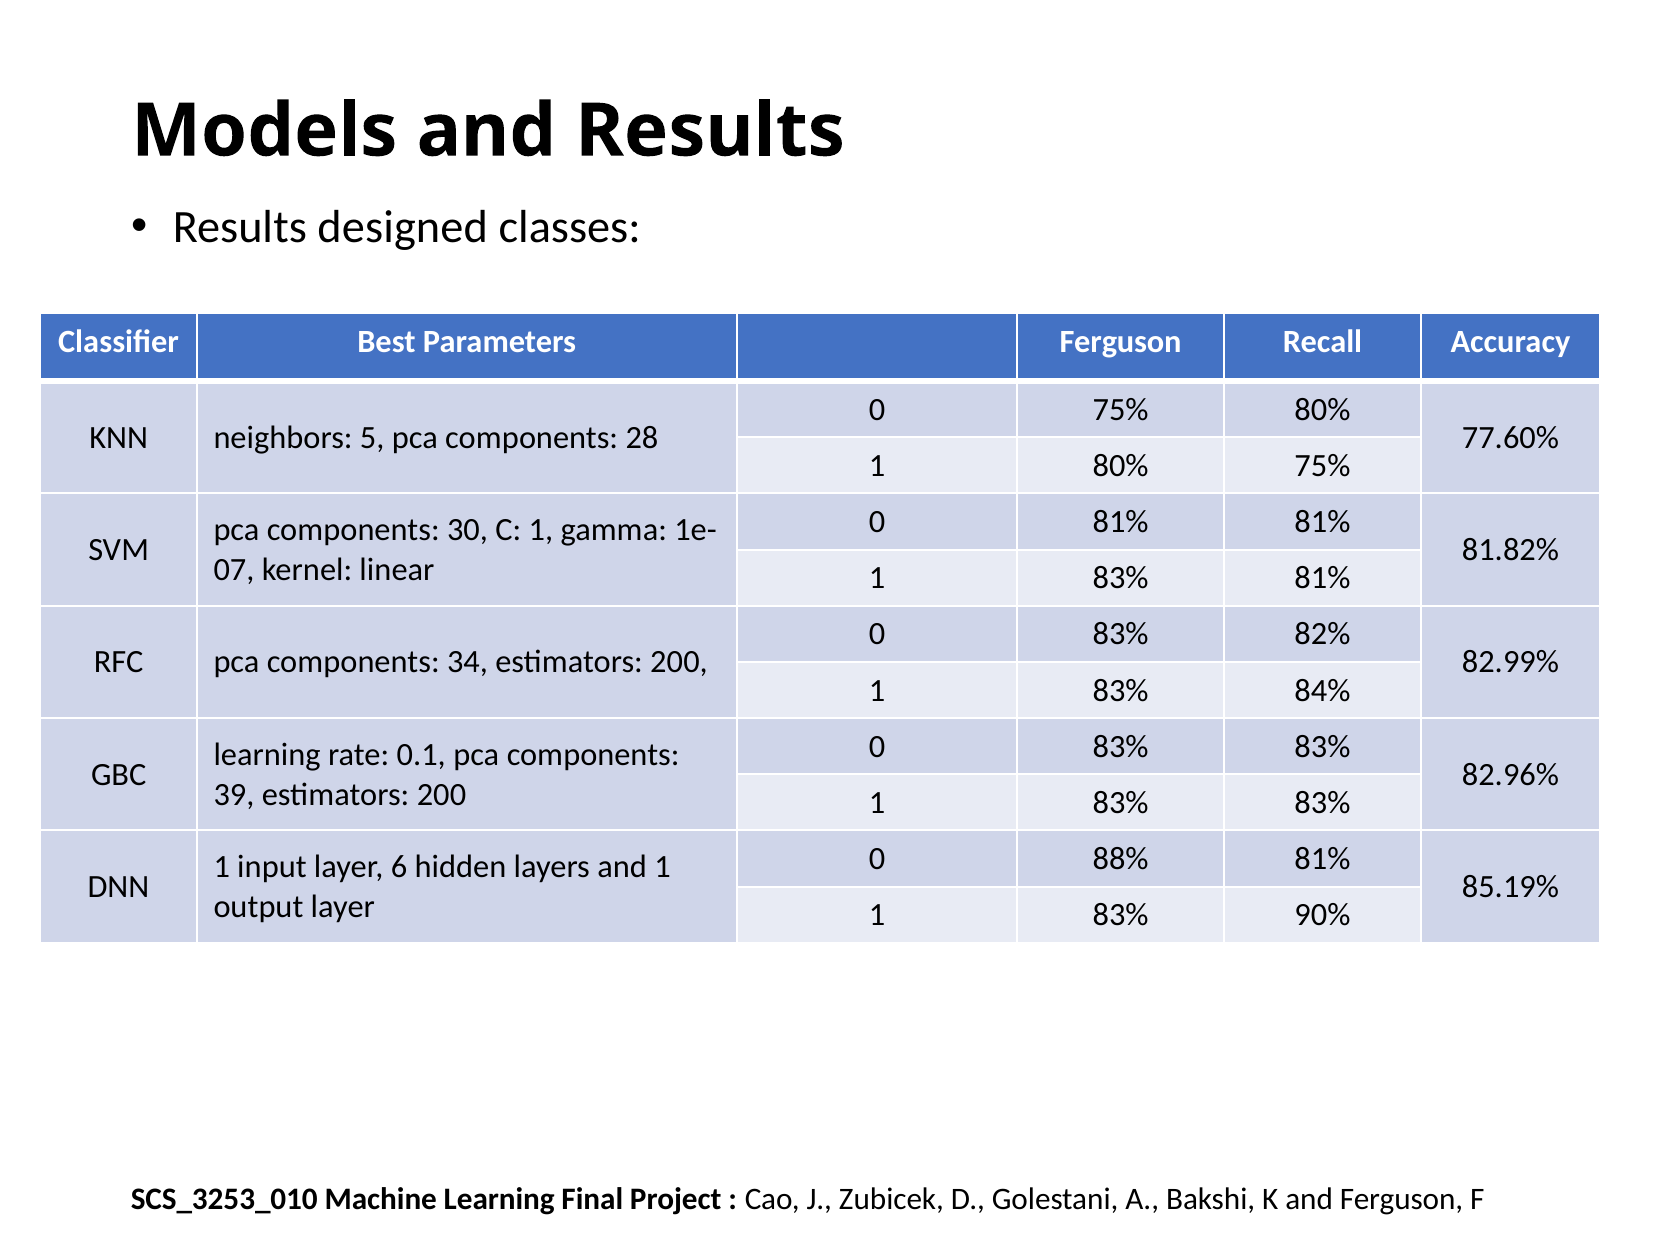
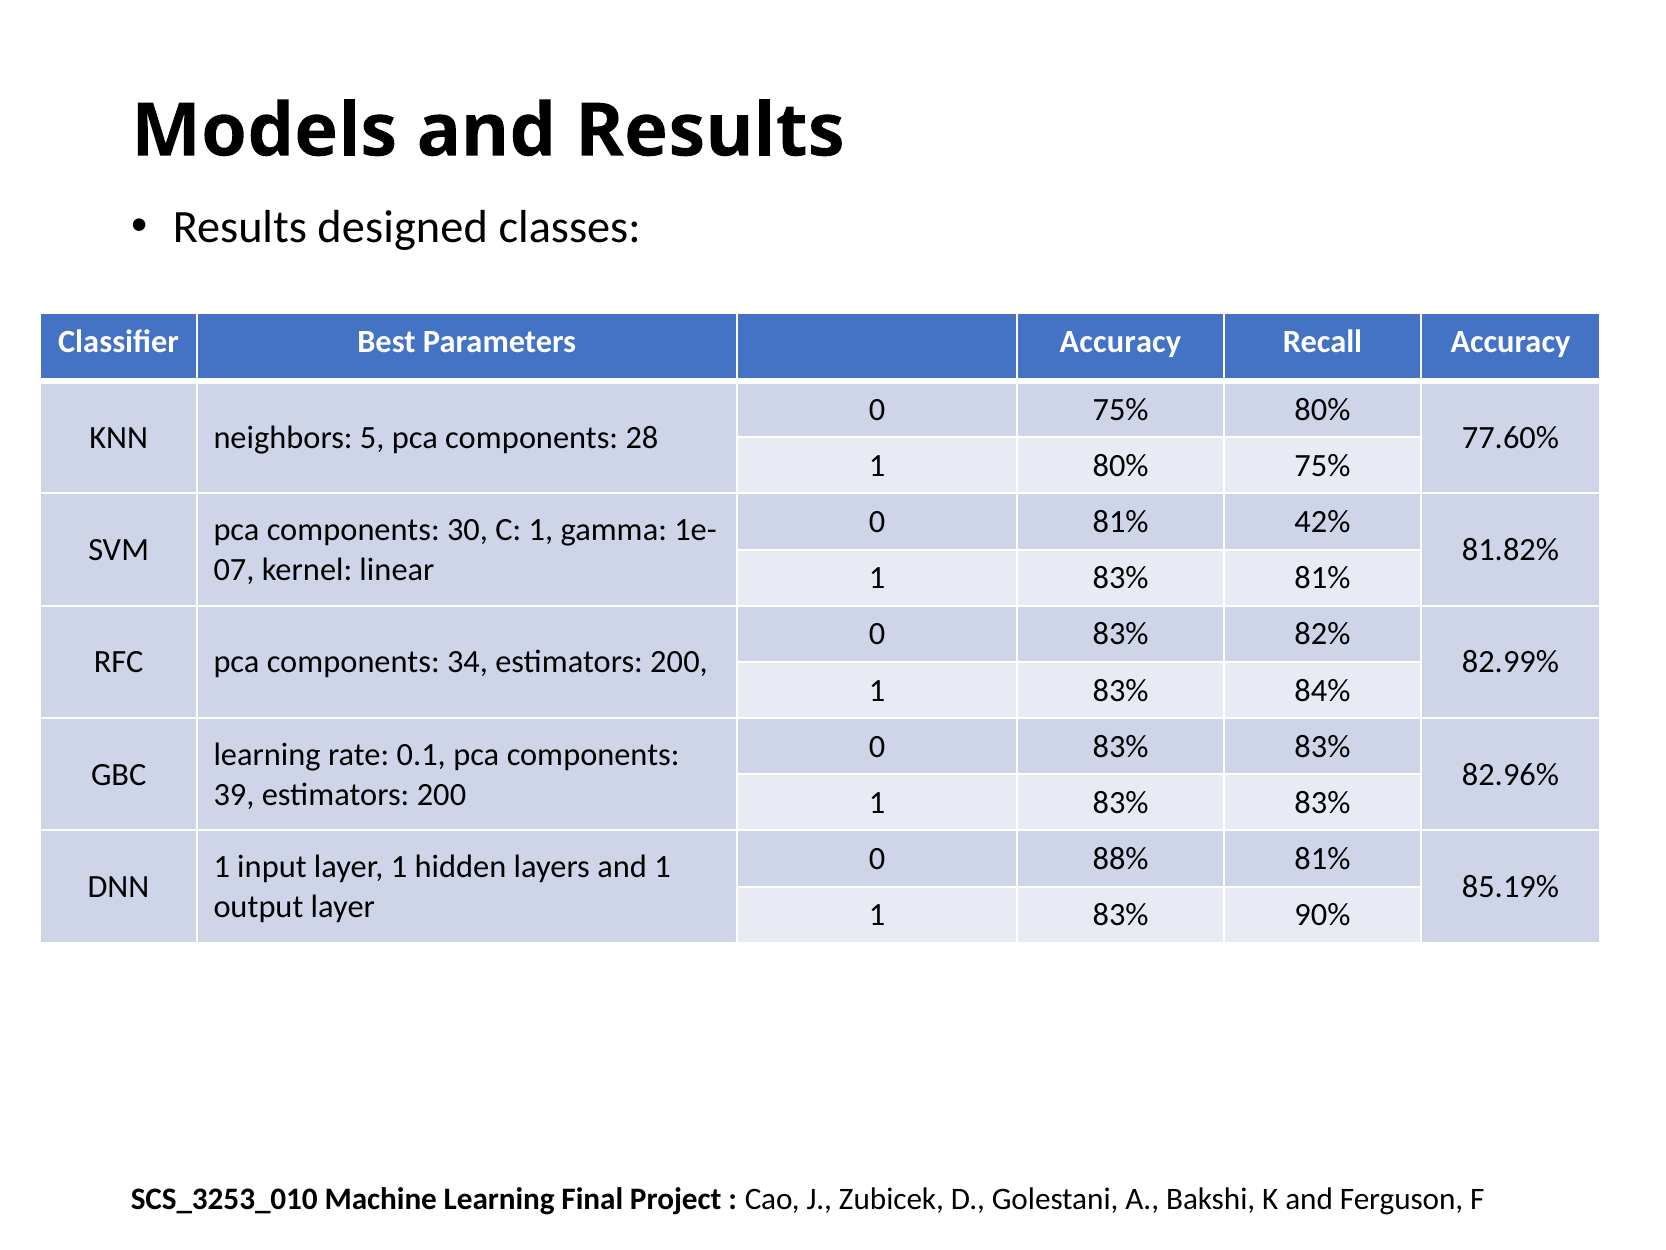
Parameters Ferguson: Ferguson -> Accuracy
81% 81%: 81% -> 42%
layer 6: 6 -> 1
